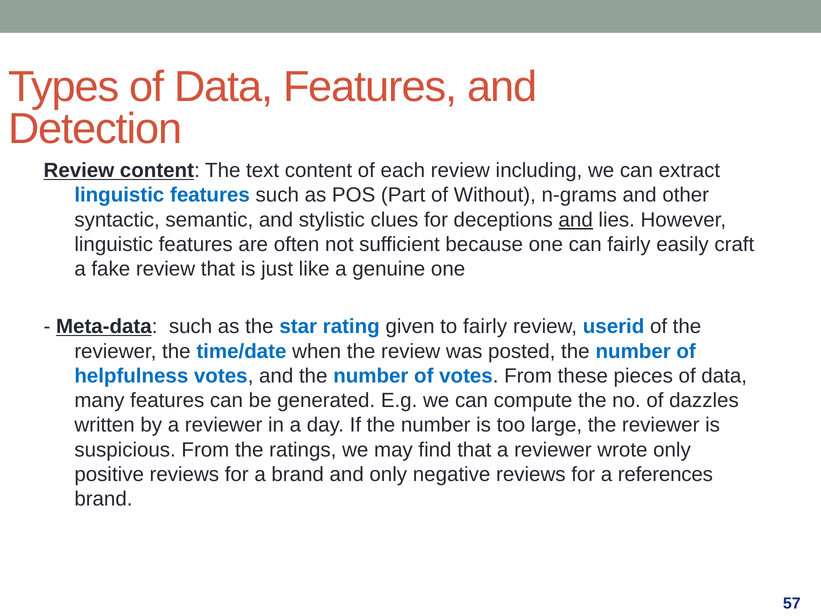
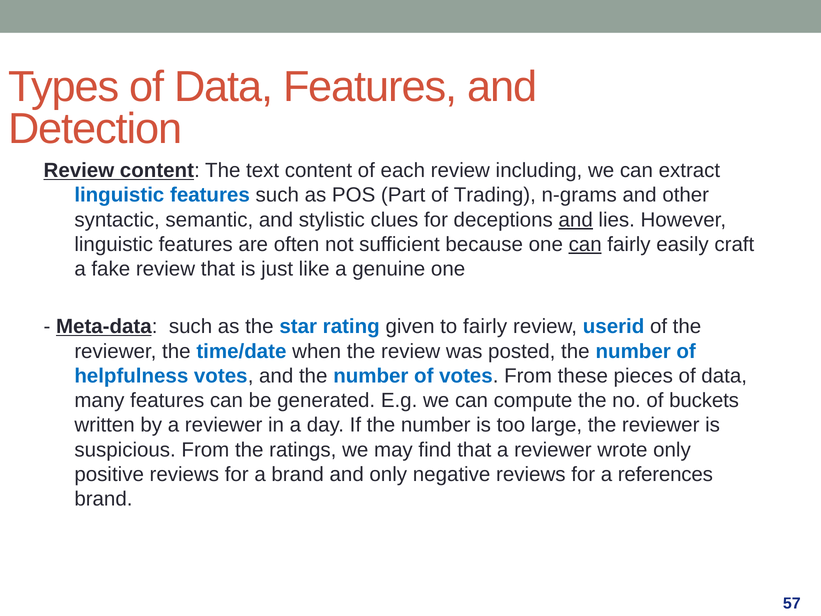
Without: Without -> Trading
can at (585, 244) underline: none -> present
dazzles: dazzles -> buckets
